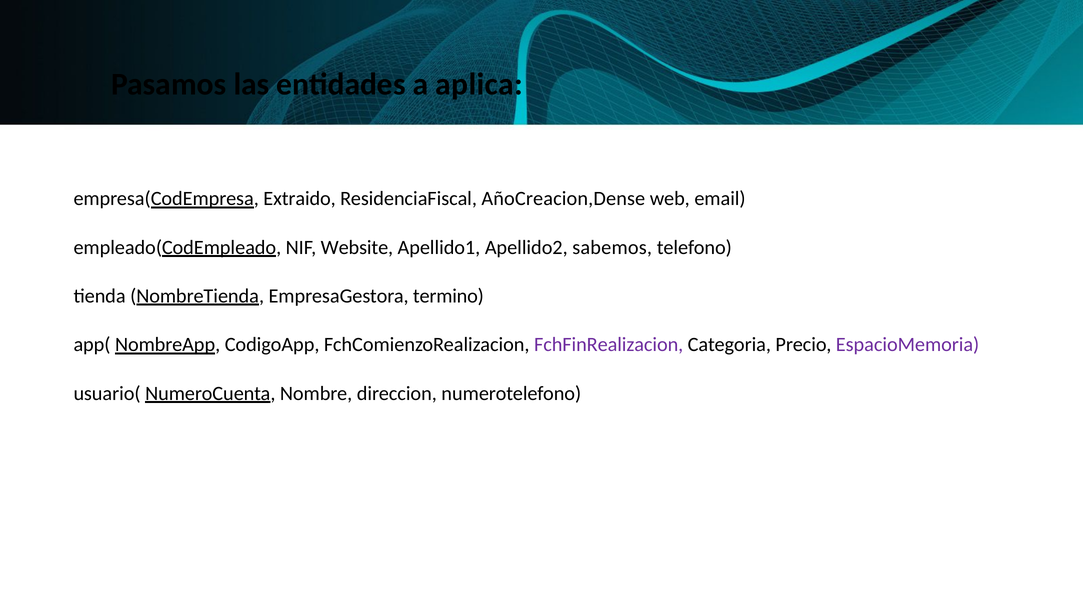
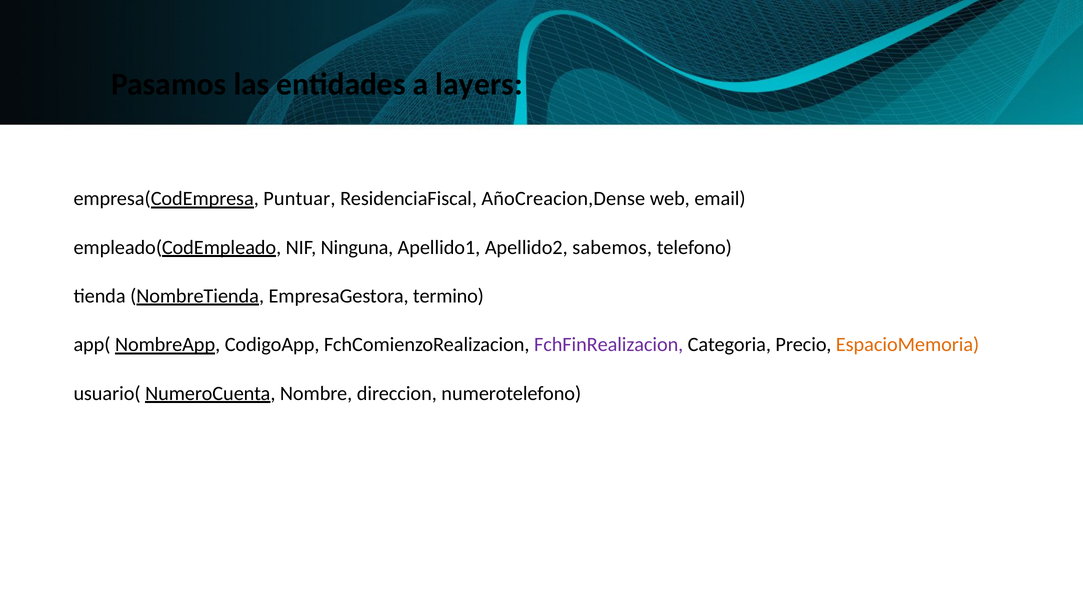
aplica: aplica -> layers
Extraido: Extraido -> Puntuar
Website: Website -> Ninguna
EspacioMemoria colour: purple -> orange
